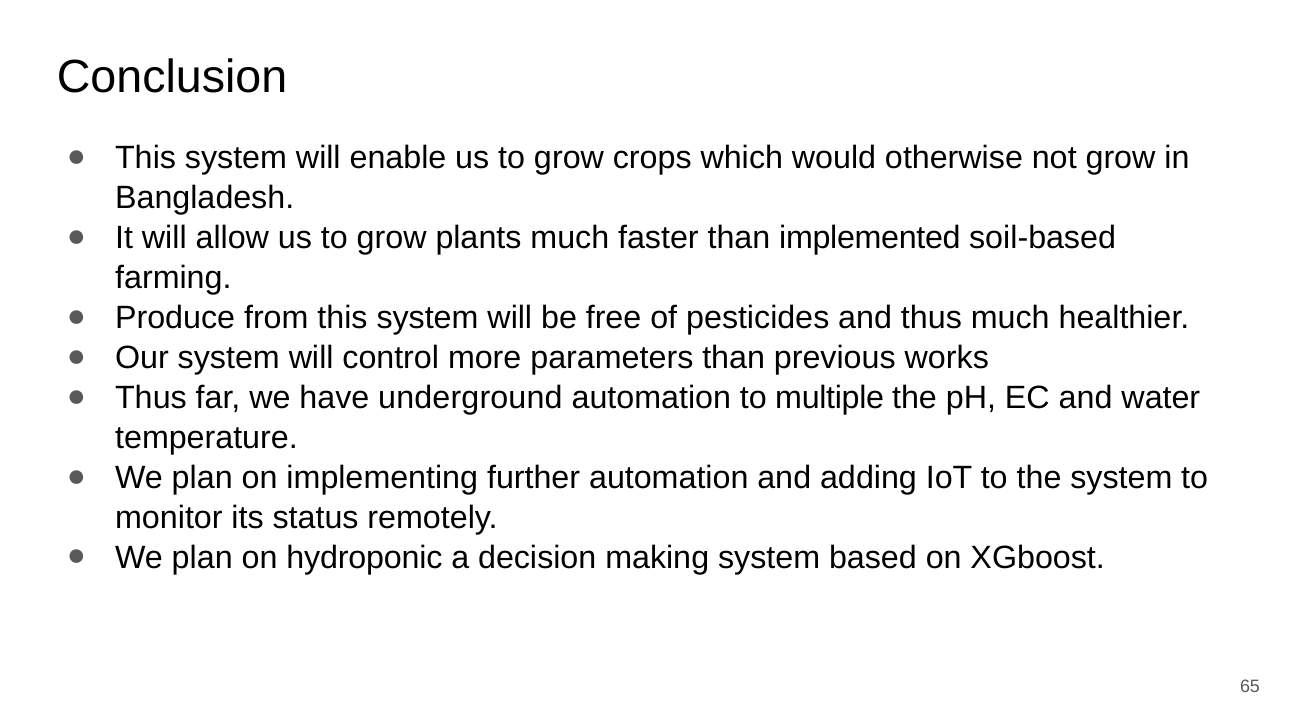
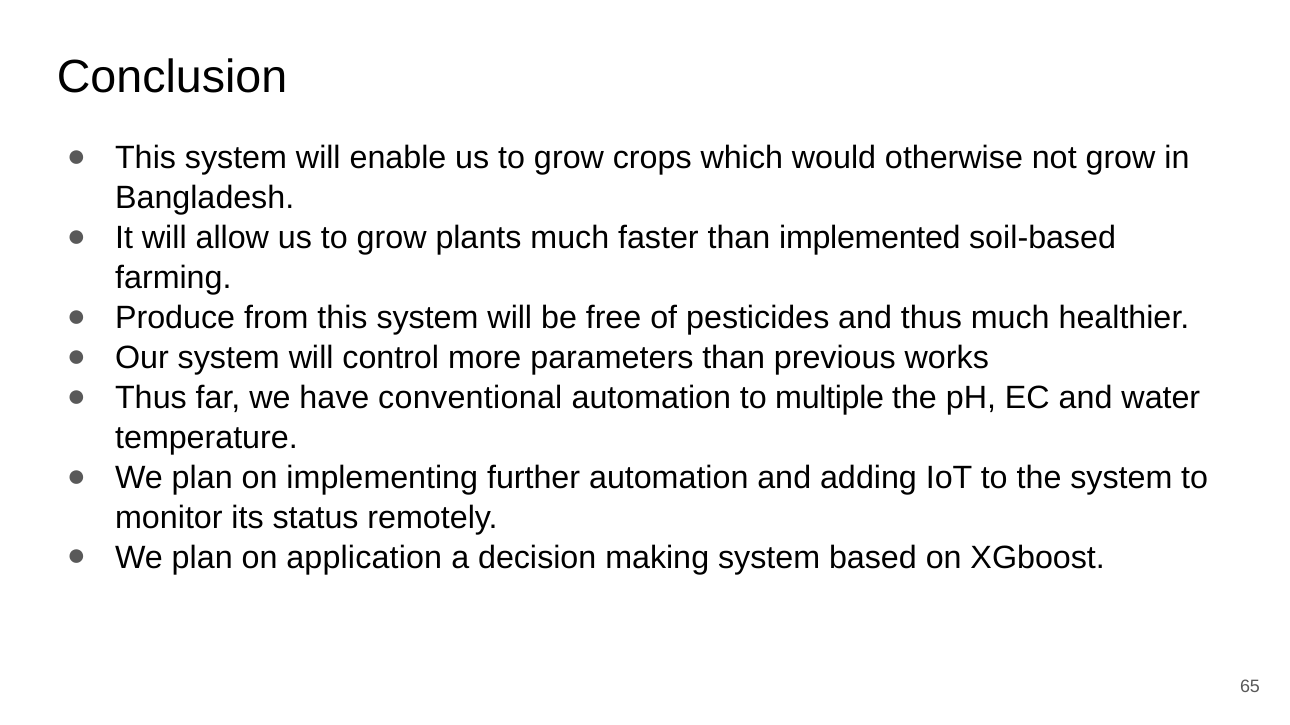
underground: underground -> conventional
hydroponic: hydroponic -> application
